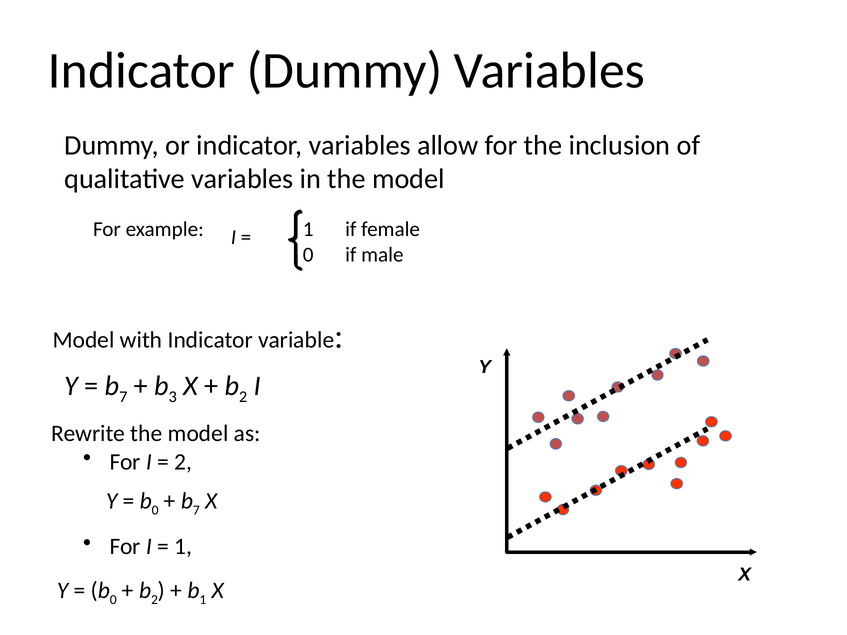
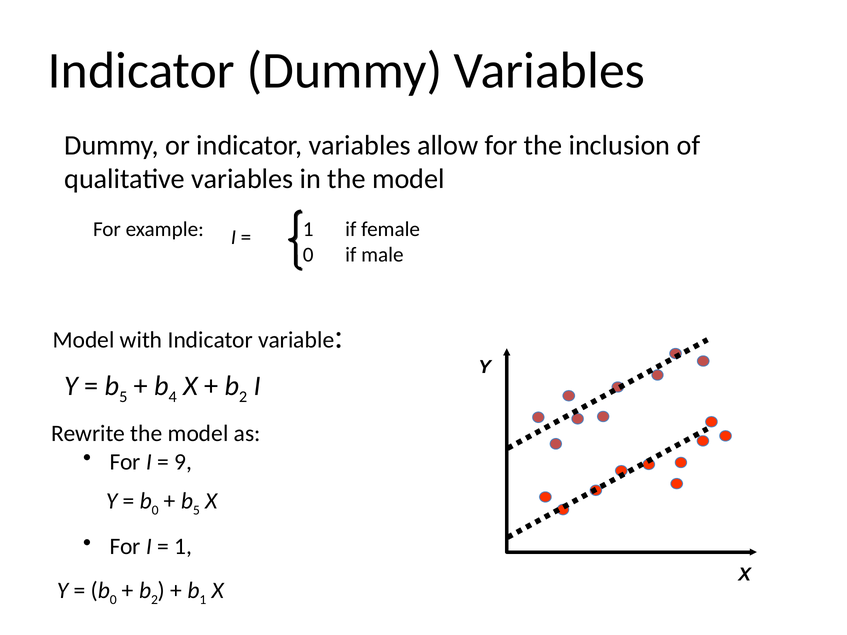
7 at (123, 397): 7 -> 5
3: 3 -> 4
2 at (183, 462): 2 -> 9
7 at (196, 510): 7 -> 5
